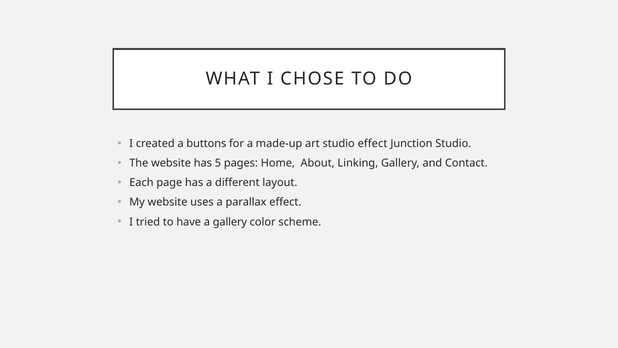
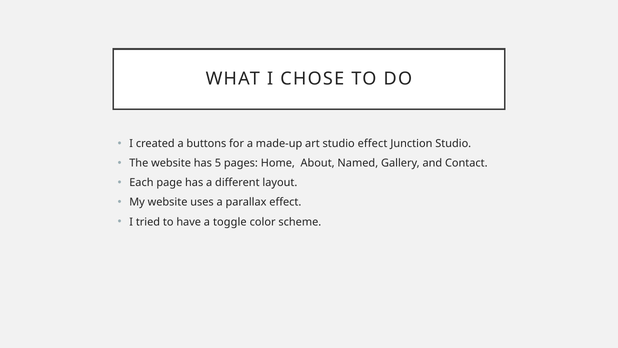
Linking: Linking -> Named
a gallery: gallery -> toggle
